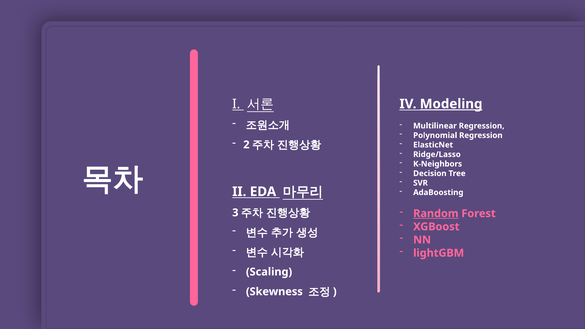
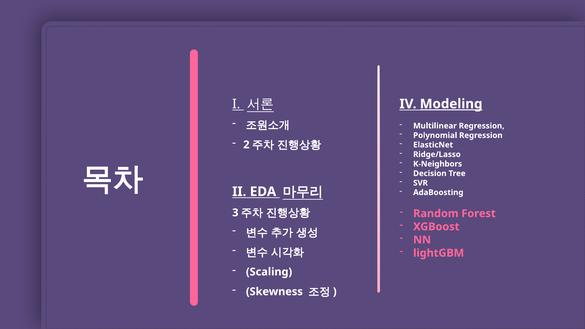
Random underline: present -> none
